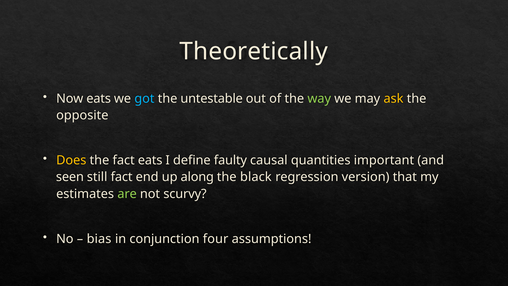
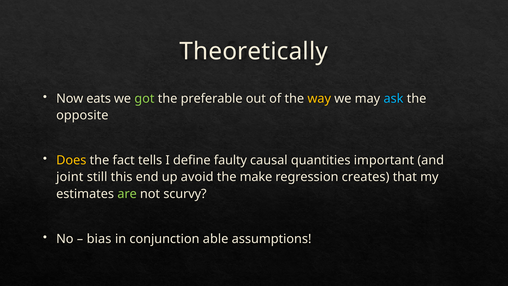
got colour: light blue -> light green
untestable: untestable -> preferable
way colour: light green -> yellow
ask colour: yellow -> light blue
fact eats: eats -> tells
seen: seen -> joint
still fact: fact -> this
along: along -> avoid
black: black -> make
version: version -> creates
four: four -> able
